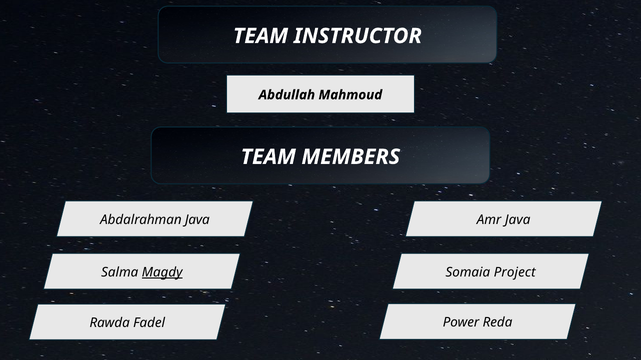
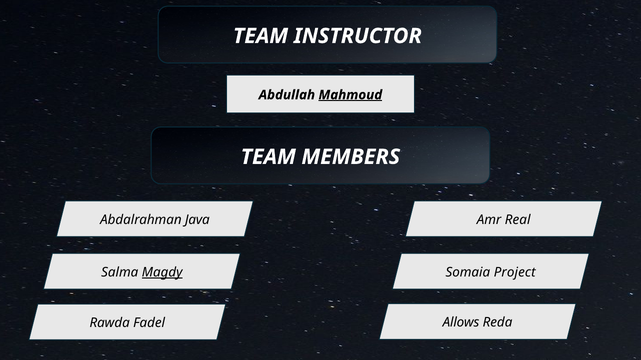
Mahmoud underline: none -> present
Amr Java: Java -> Real
Power: Power -> Allows
